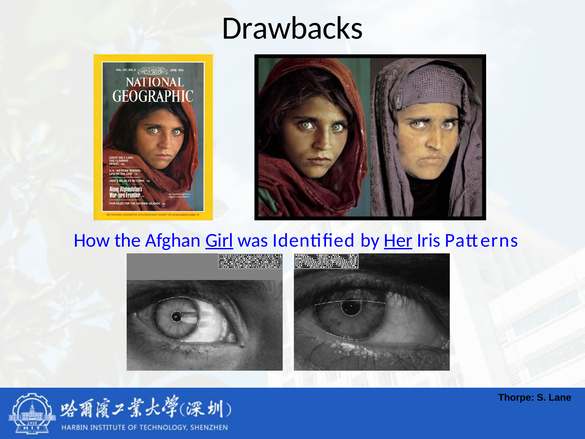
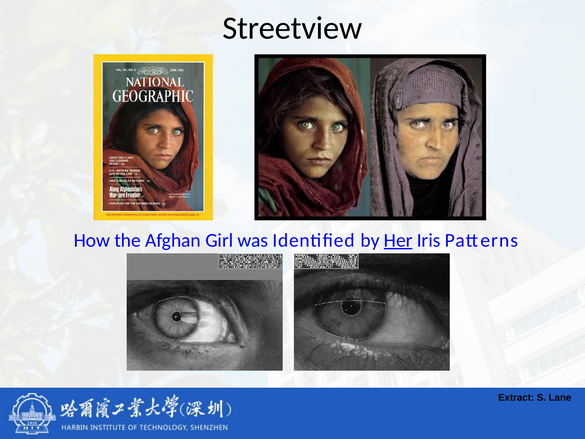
Drawbacks: Drawbacks -> Streetview
Girl underline: present -> none
Thorpe: Thorpe -> Extract
